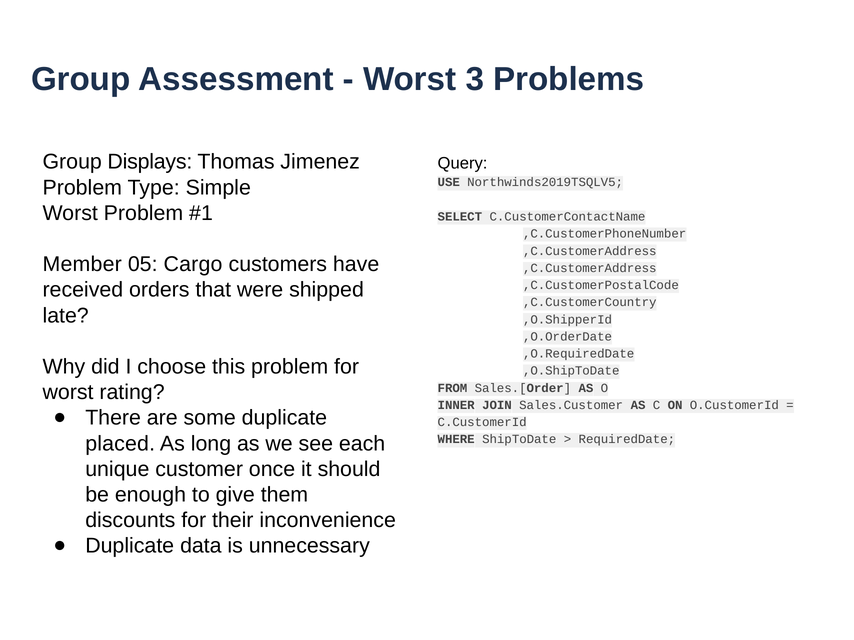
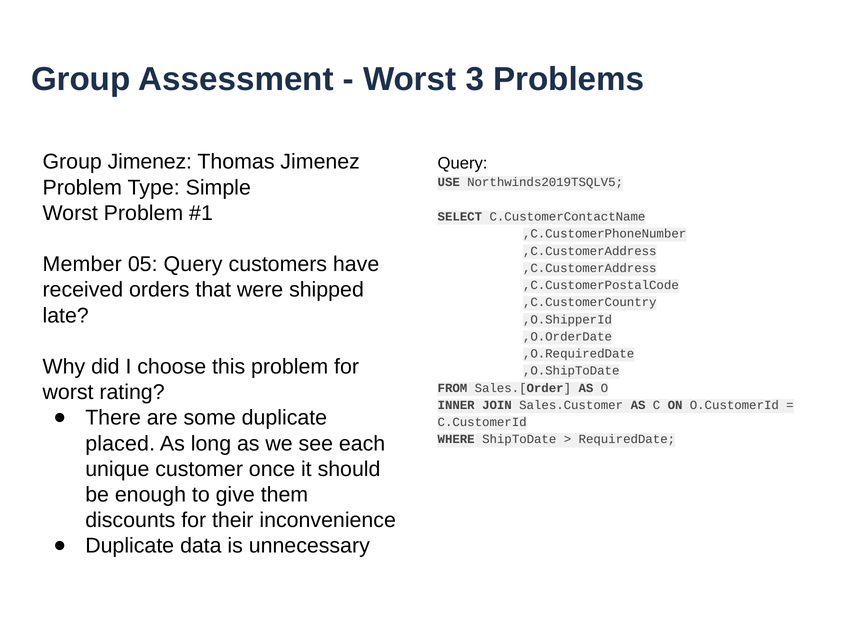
Group Displays: Displays -> Jimenez
05 Cargo: Cargo -> Query
